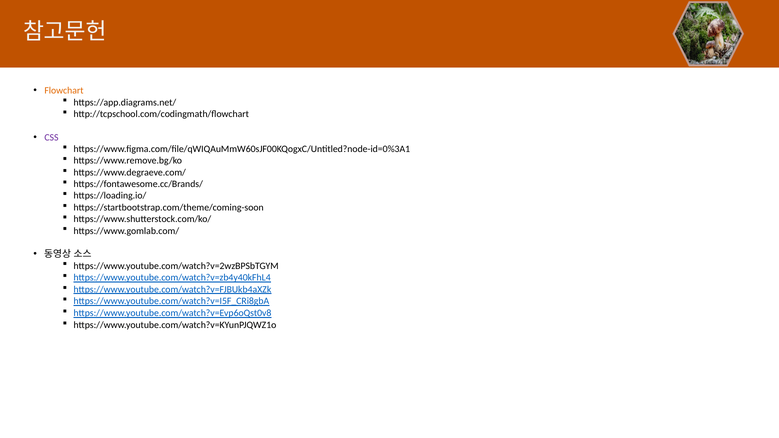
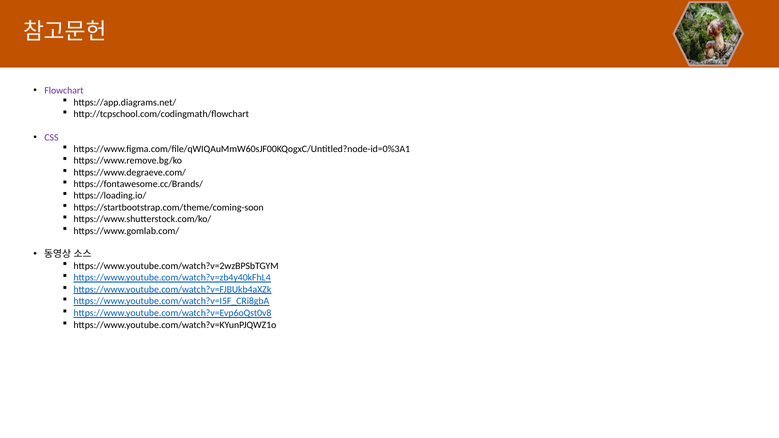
Flowchart colour: orange -> purple
